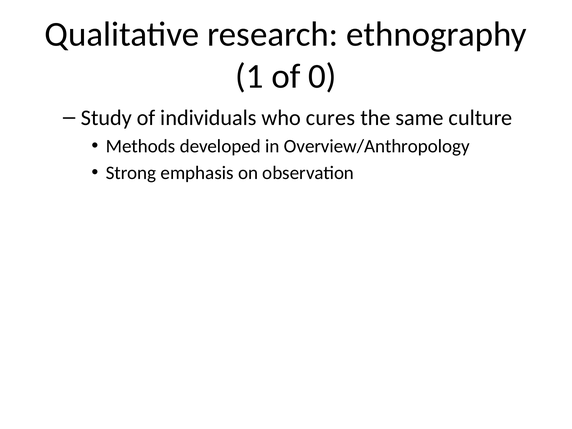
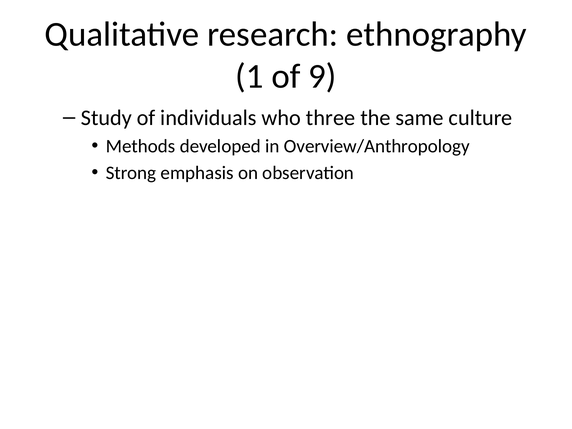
0: 0 -> 9
cures: cures -> three
